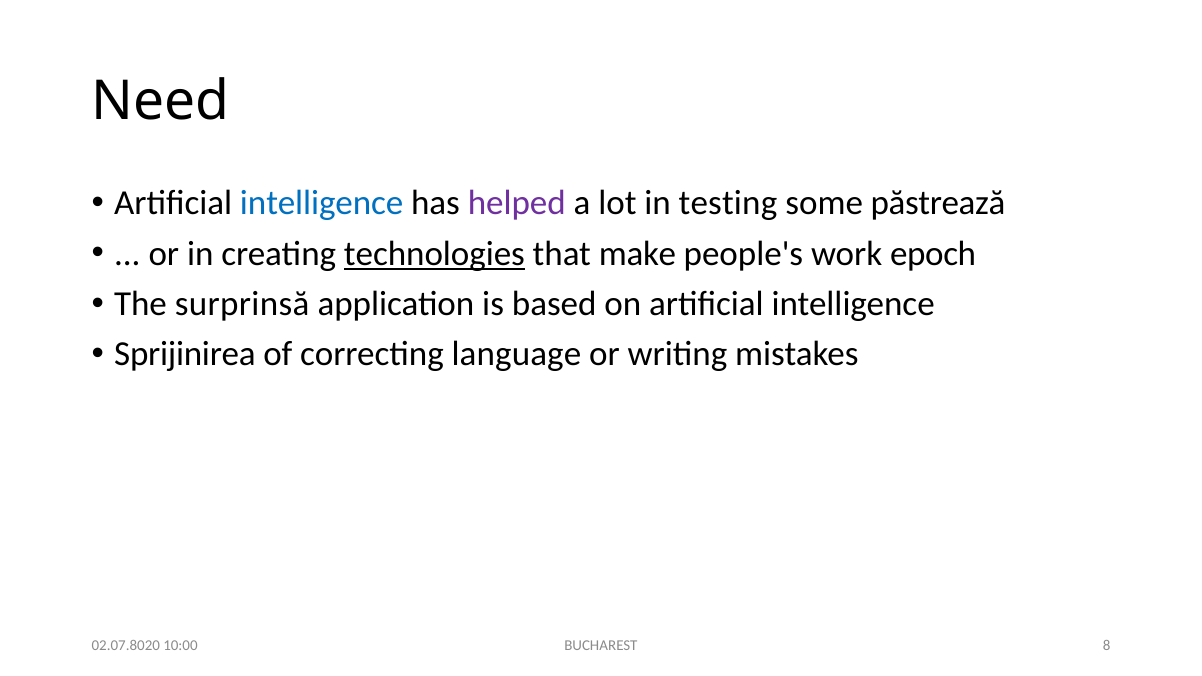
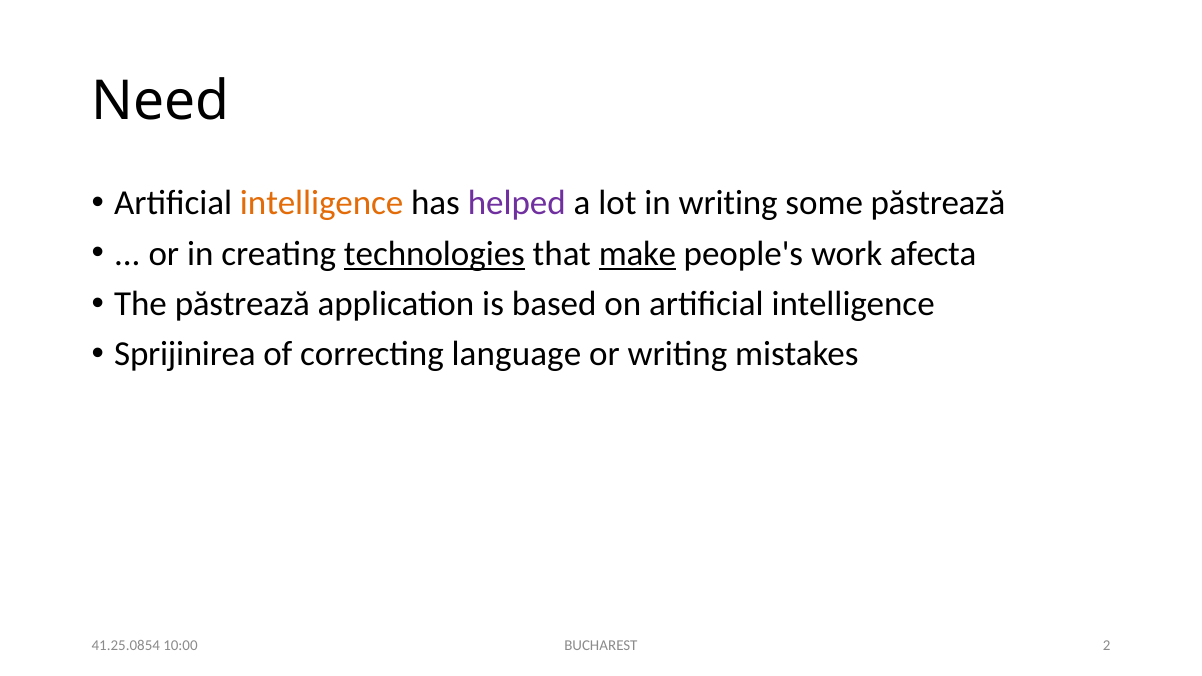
intelligence at (322, 203) colour: blue -> orange
in testing: testing -> writing
make underline: none -> present
epoch: epoch -> afecta
The surprinsă: surprinsă -> păstrează
8: 8 -> 2
02.07.8020: 02.07.8020 -> 41.25.0854
